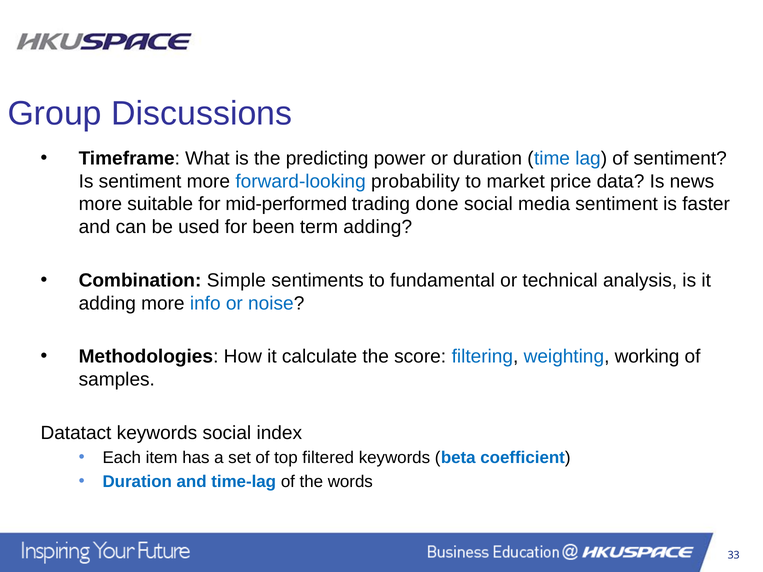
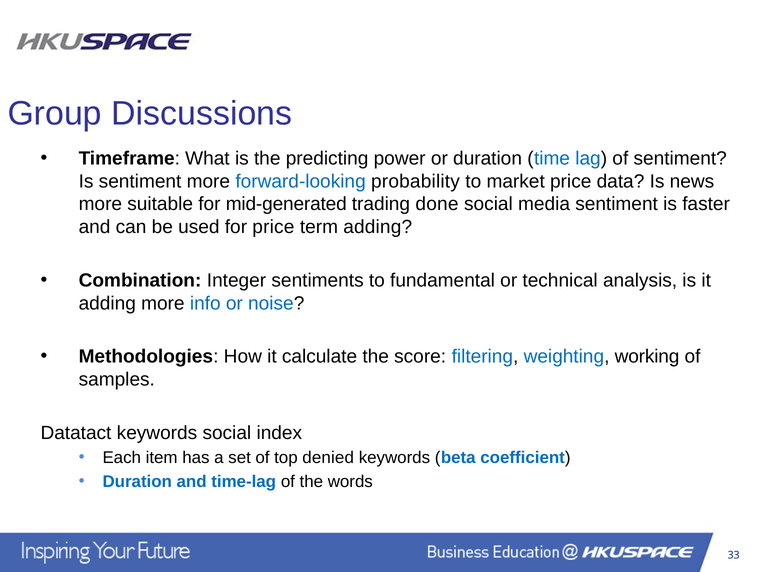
mid-performed: mid-performed -> mid-generated
for been: been -> price
Simple: Simple -> Integer
filtered: filtered -> denied
